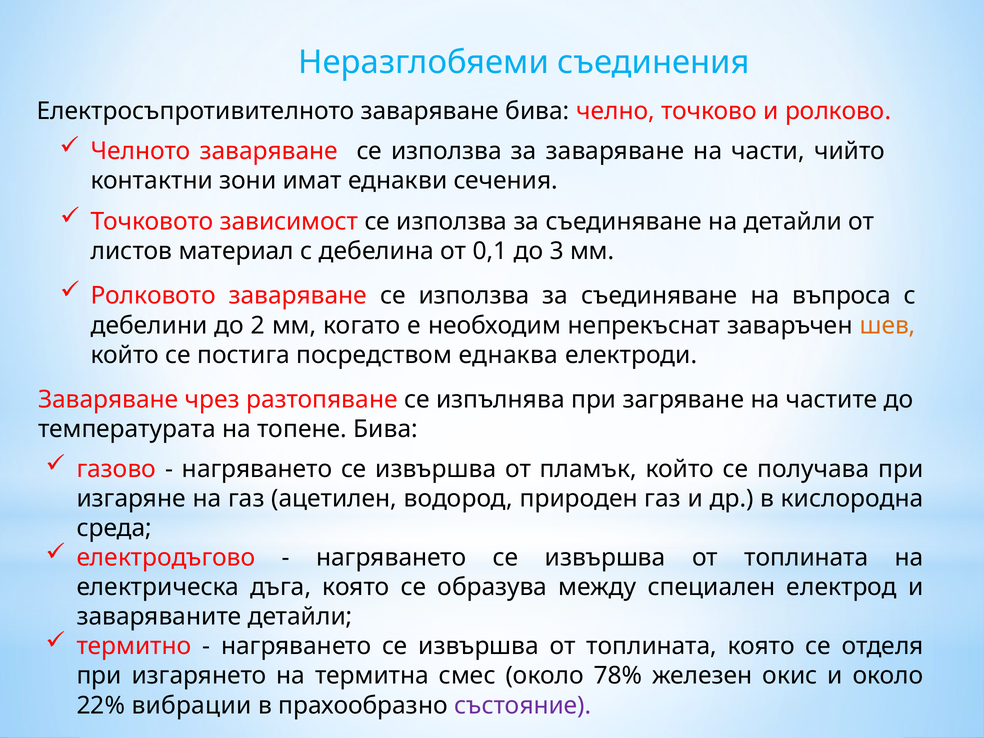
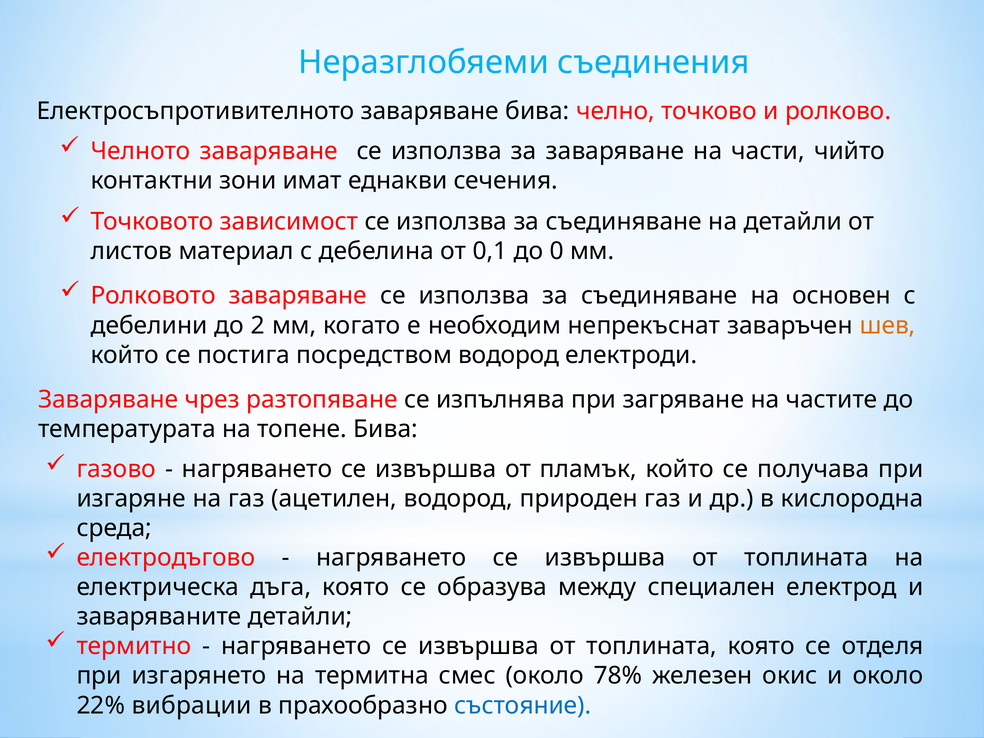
3: 3 -> 0
въпроса: въпроса -> основен
посредством еднаква: еднаква -> водород
състояние colour: purple -> blue
